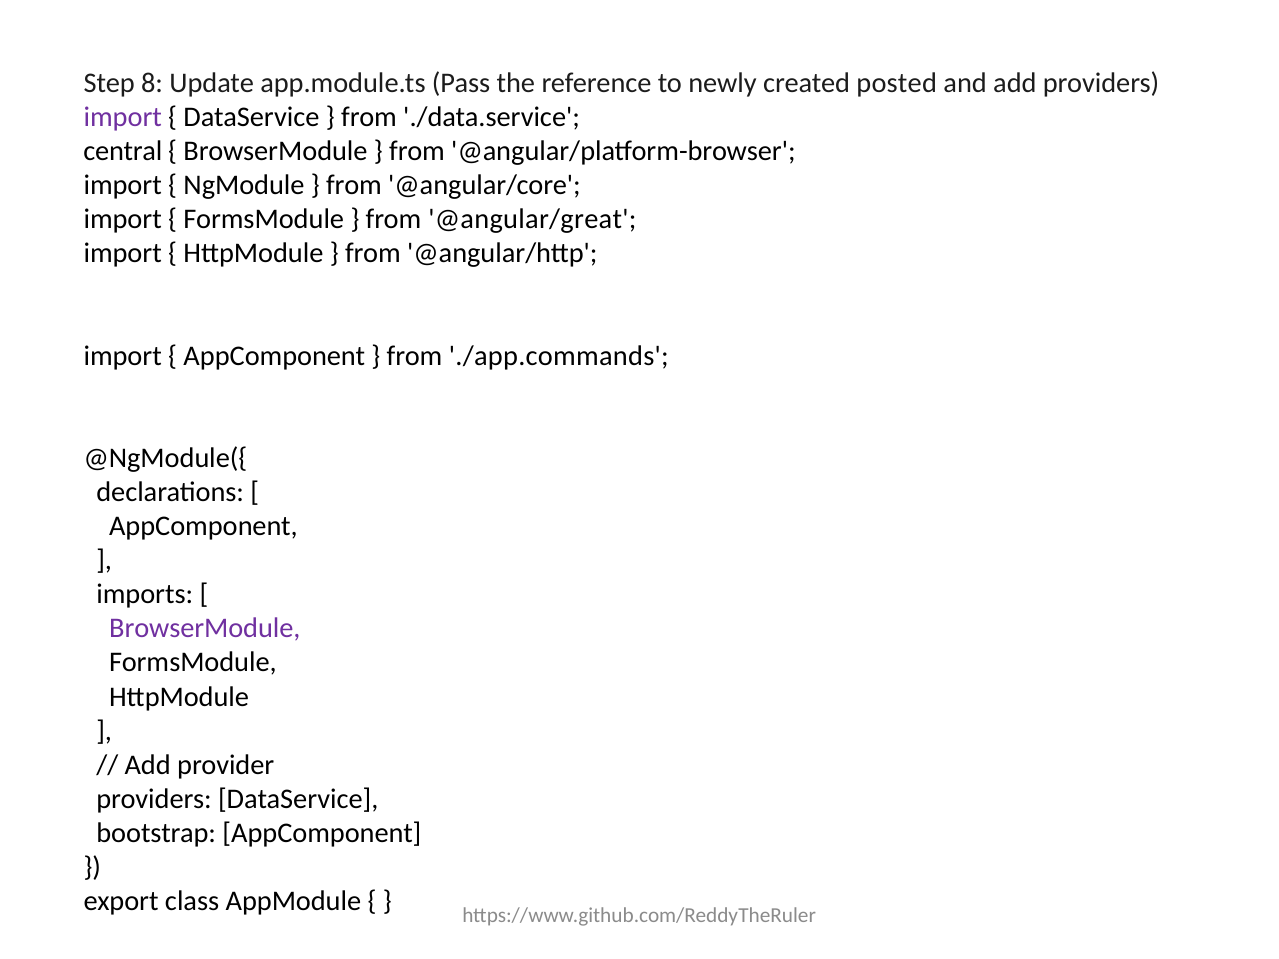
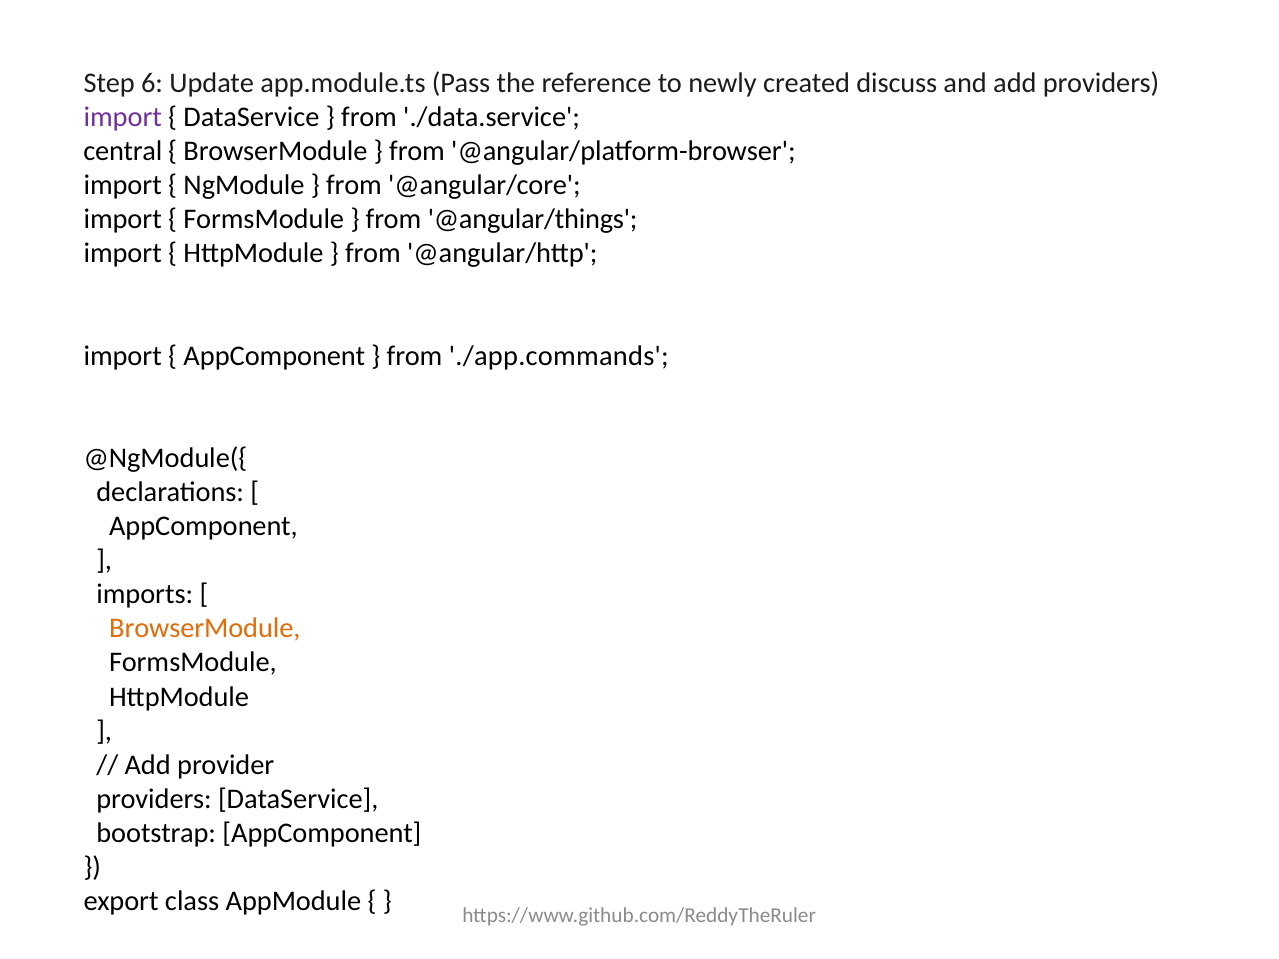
8: 8 -> 6
posted: posted -> discuss
@angular/great: @angular/great -> @angular/things
BrowserModule at (205, 629) colour: purple -> orange
